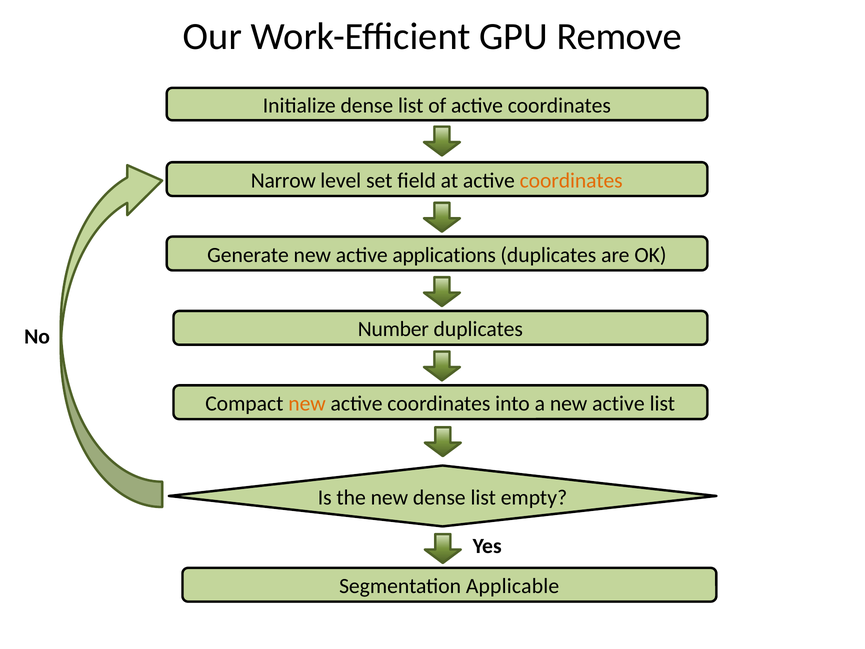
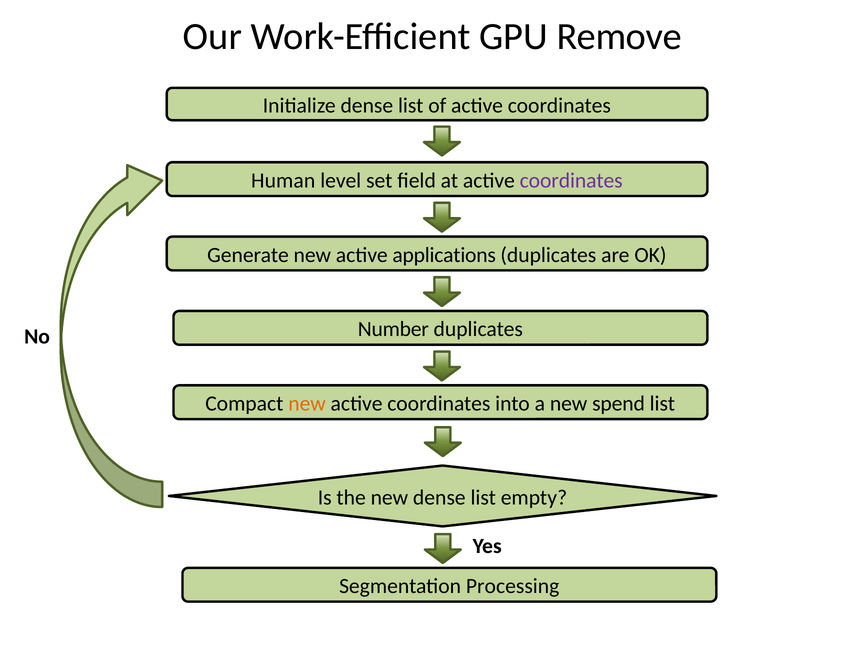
Narrow: Narrow -> Human
coordinates at (571, 181) colour: orange -> purple
a new active: active -> spend
Applicable: Applicable -> Processing
